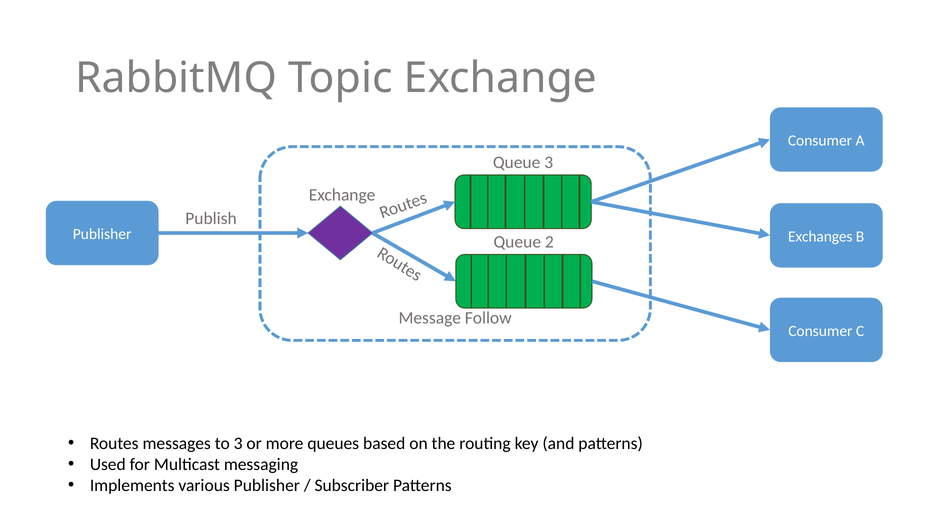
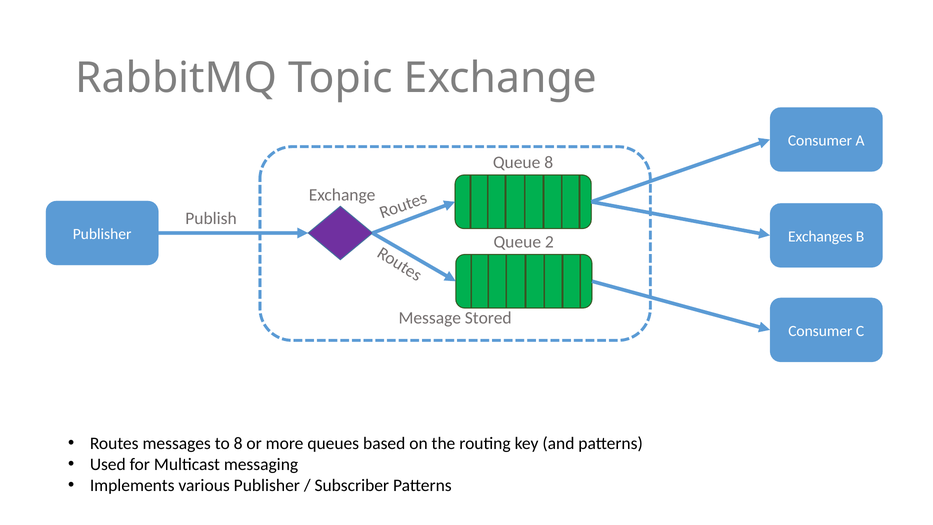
Queue 3: 3 -> 8
Follow: Follow -> Stored
to 3: 3 -> 8
